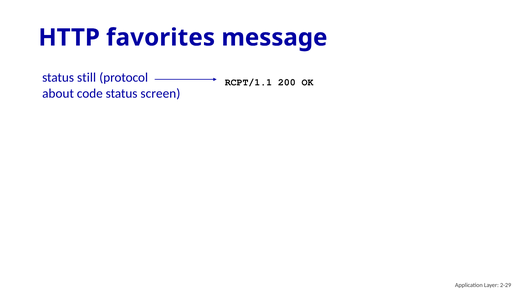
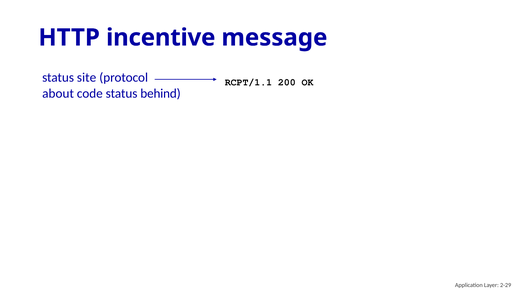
favorites: favorites -> incentive
still: still -> site
screen: screen -> behind
